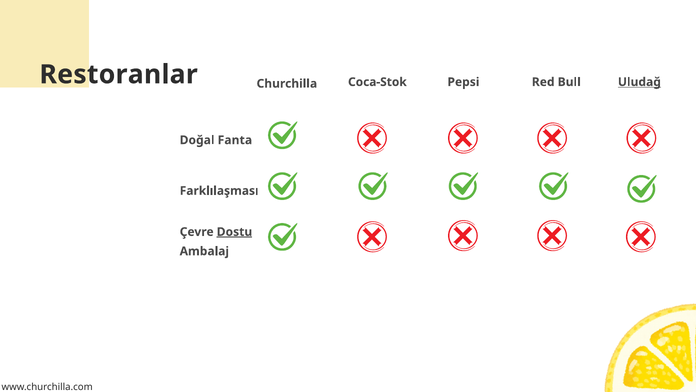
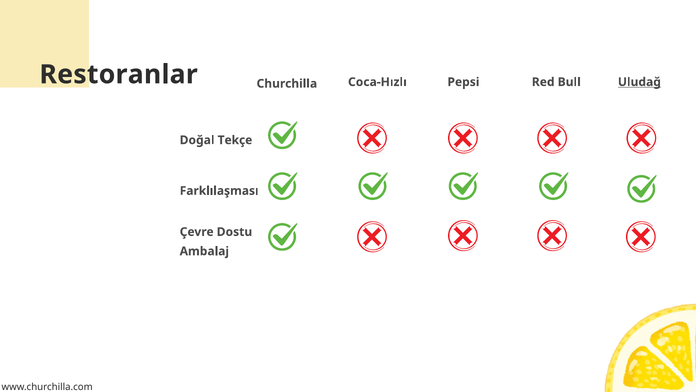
Coca-Stok: Coca-Stok -> Coca-Hızlı
Fanta: Fanta -> Tekçe
Dostu underline: present -> none
